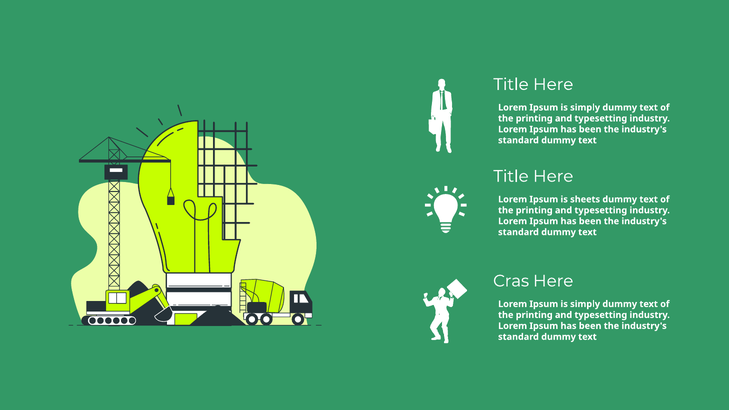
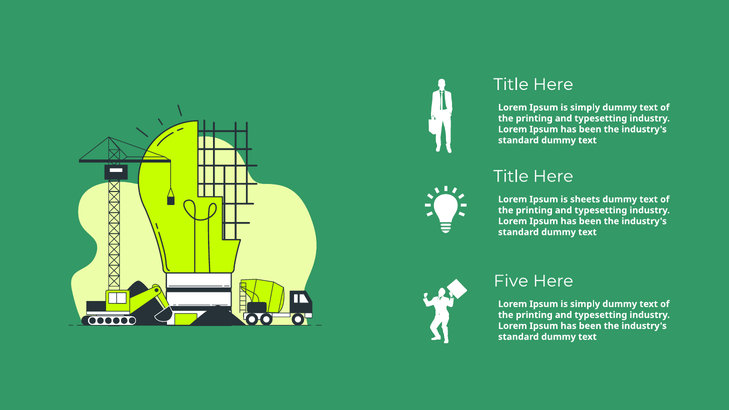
Cras: Cras -> Five
